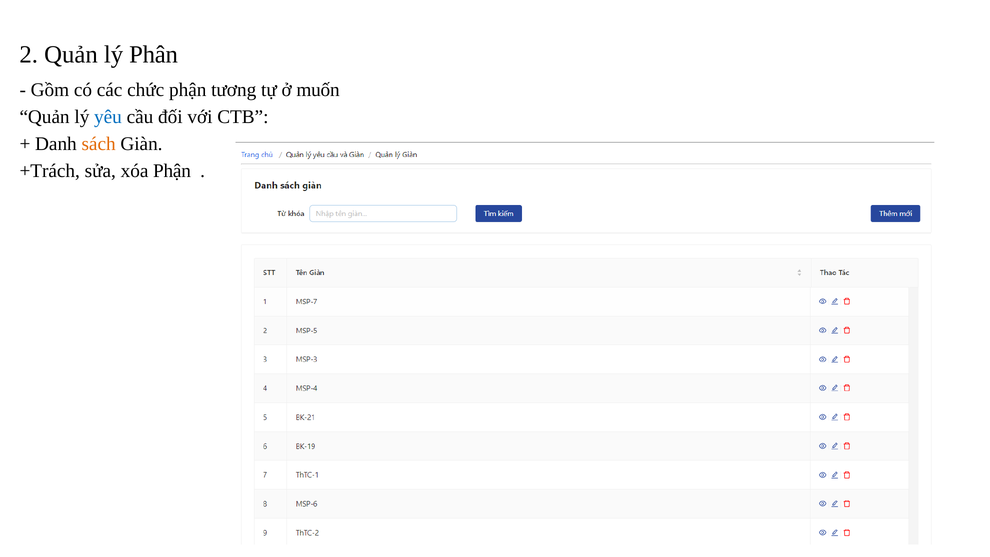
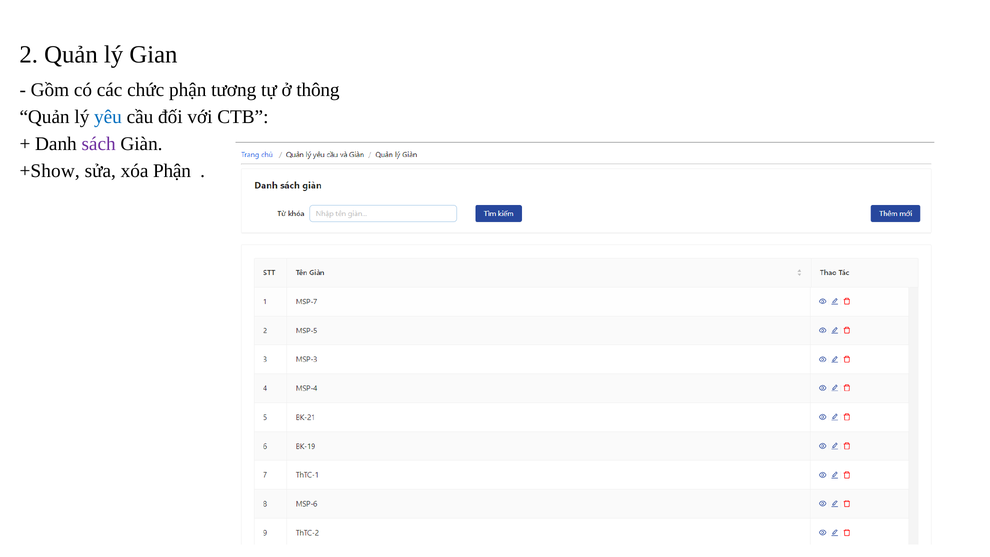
Phân: Phân -> Gian
muốn: muốn -> thông
sách colour: orange -> purple
+Trách: +Trách -> +Show
